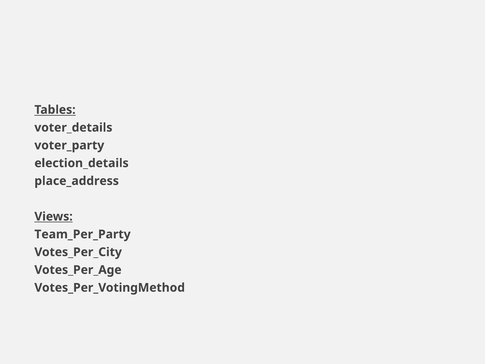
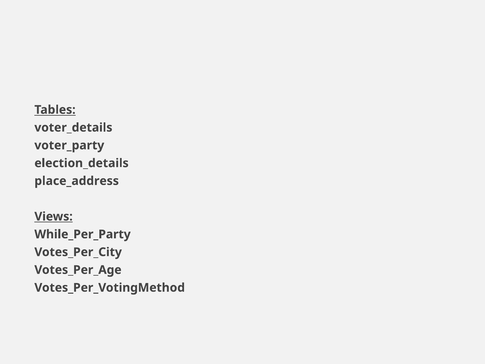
Team_Per_Party: Team_Per_Party -> While_Per_Party
